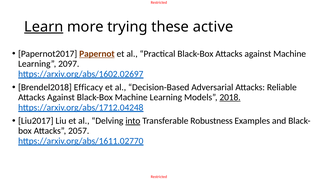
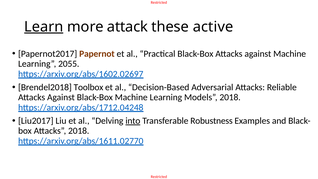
trying: trying -> attack
Papernot underline: present -> none
2097: 2097 -> 2055
Efficacy: Efficacy -> Toolbox
2018 at (230, 97) underline: present -> none
Attacks 2057: 2057 -> 2018
